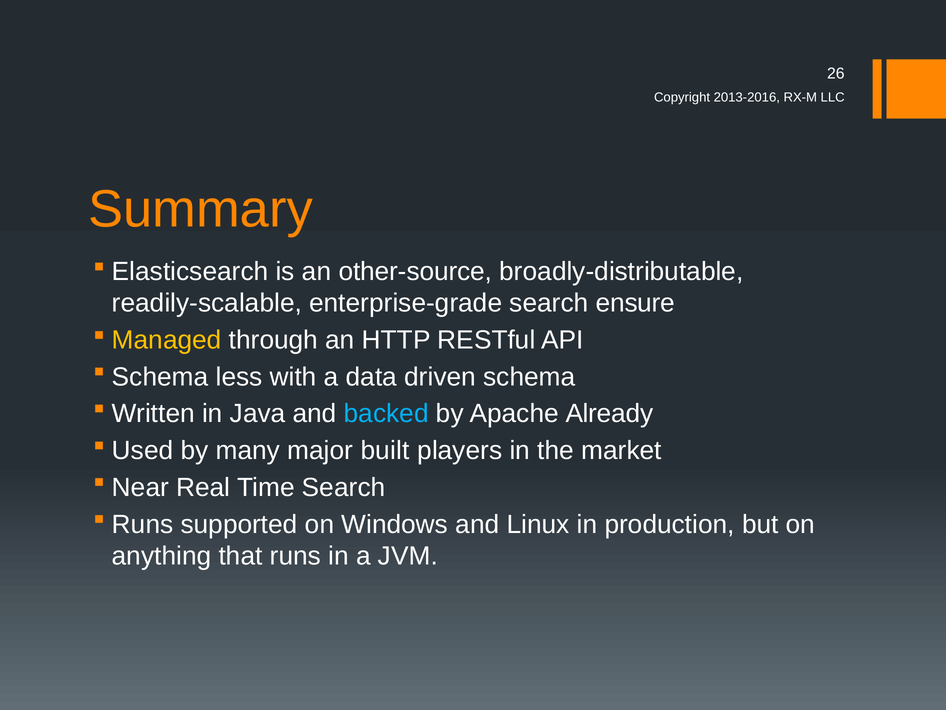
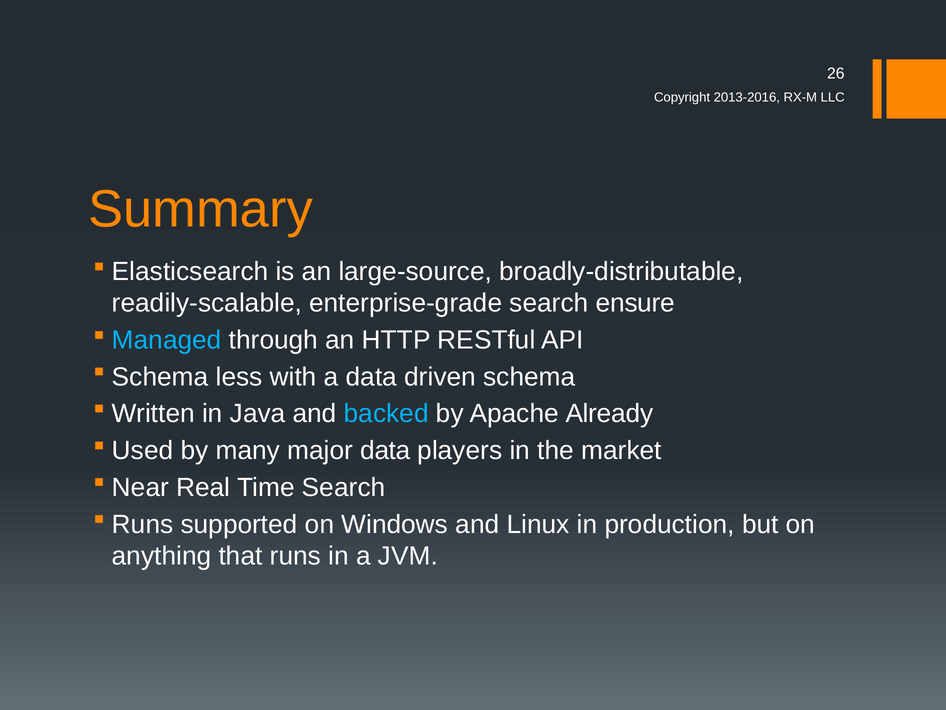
other-source: other-source -> large-source
Managed colour: yellow -> light blue
major built: built -> data
